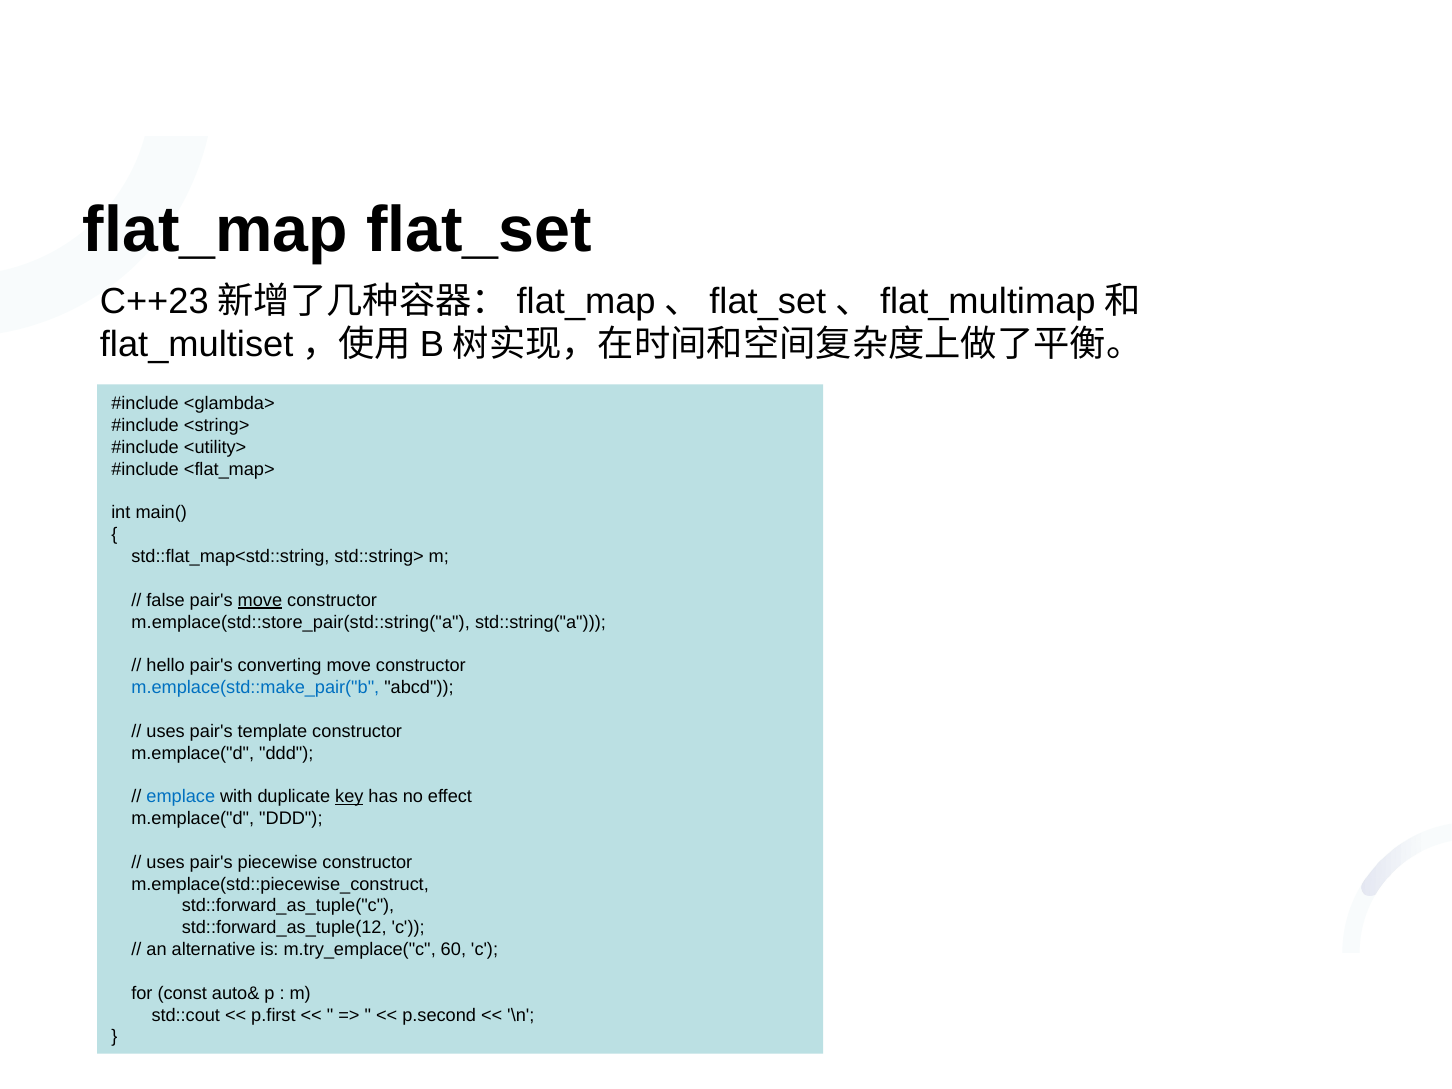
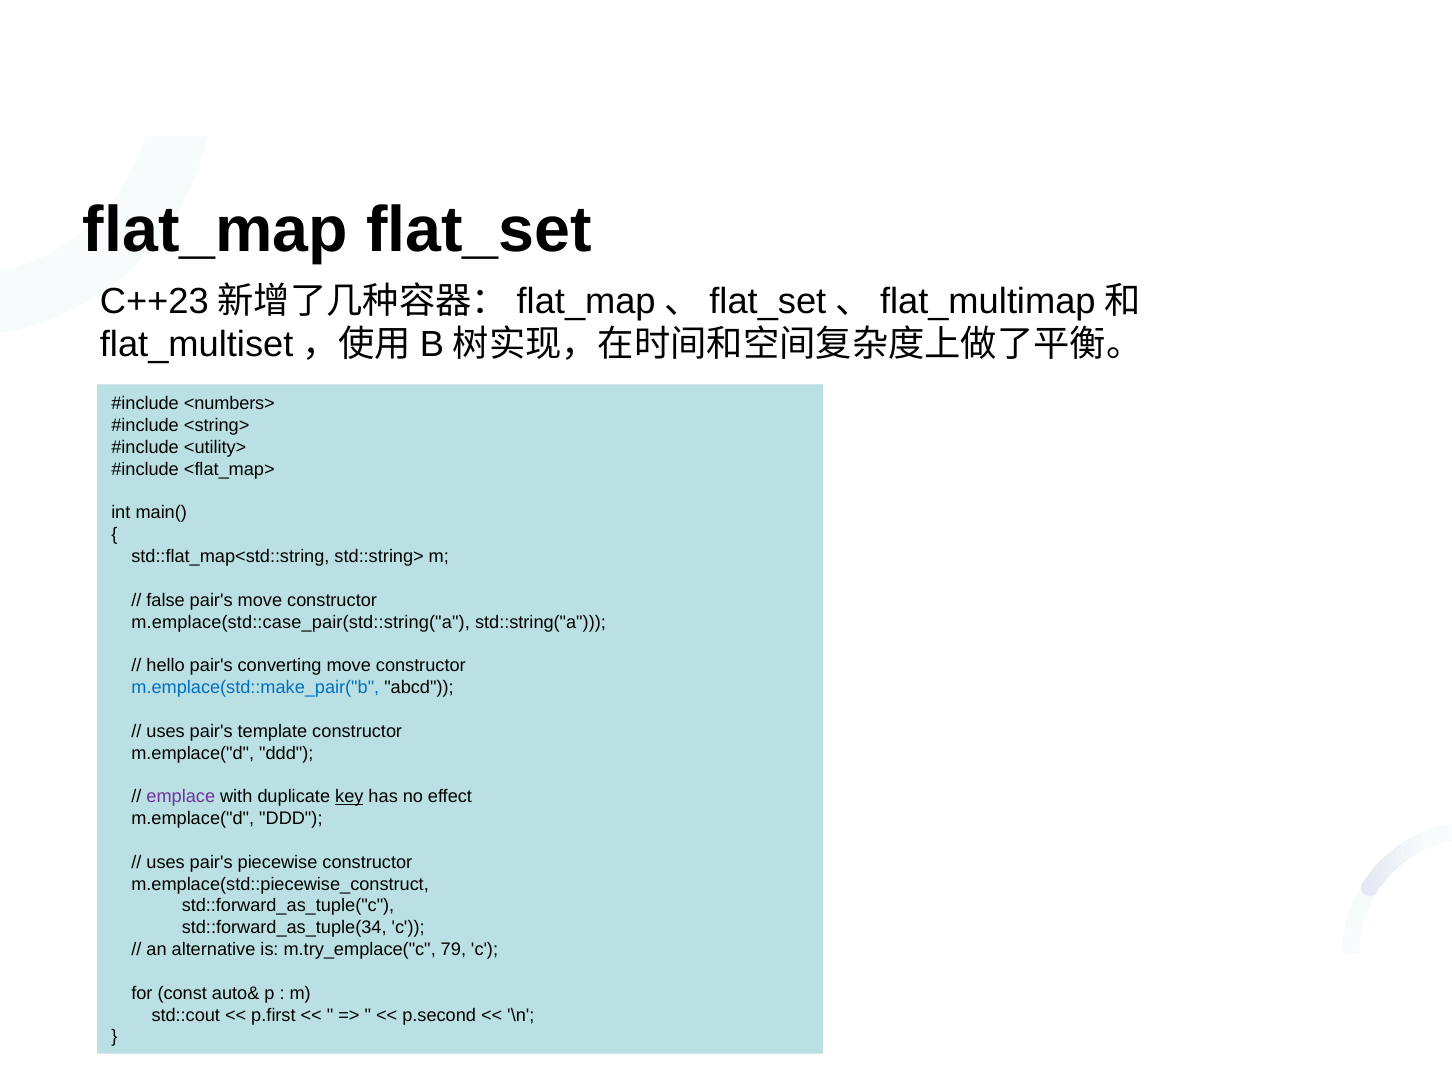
<glambda>: <glambda> -> <numbers>
move at (260, 600) underline: present -> none
m.emplace(std::store_pair(std::string("a: m.emplace(std::store_pair(std::string("a -> m.emplace(std::case_pair(std::string("a
emplace colour: blue -> purple
std::forward_as_tuple(12: std::forward_as_tuple(12 -> std::forward_as_tuple(34
60: 60 -> 79
